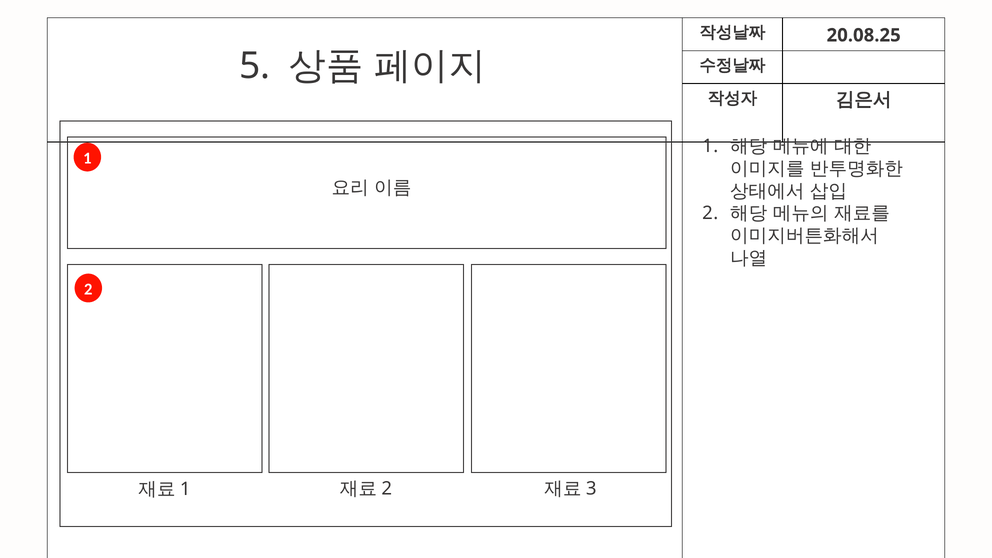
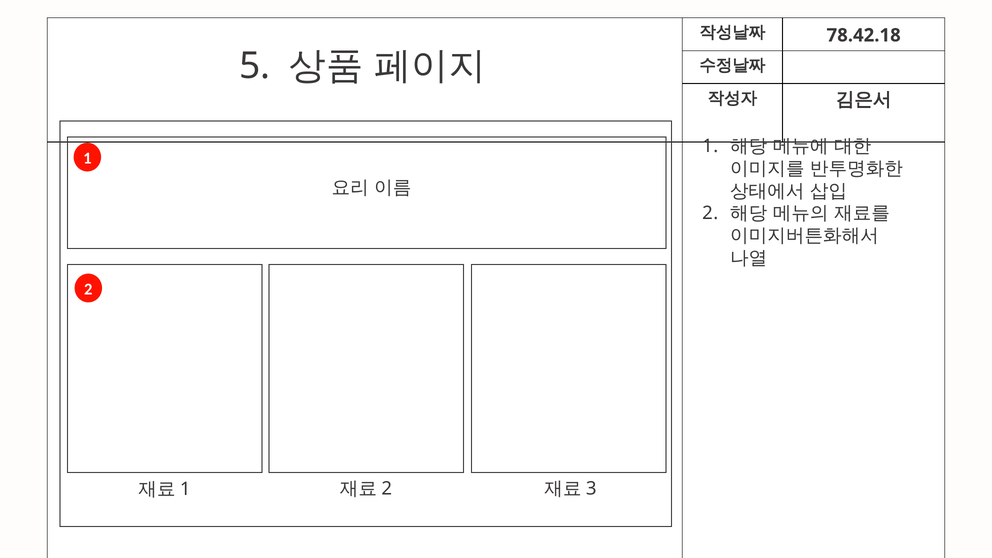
20.08.25: 20.08.25 -> 78.42.18
